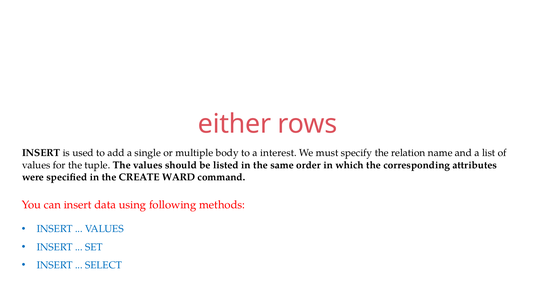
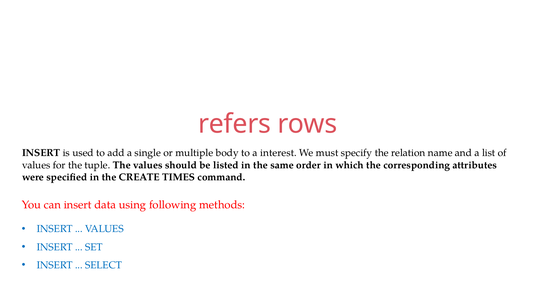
either: either -> refers
WARD: WARD -> TIMES
